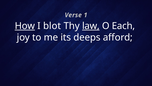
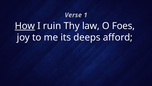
blot: blot -> ruin
law underline: present -> none
Each: Each -> Foes
